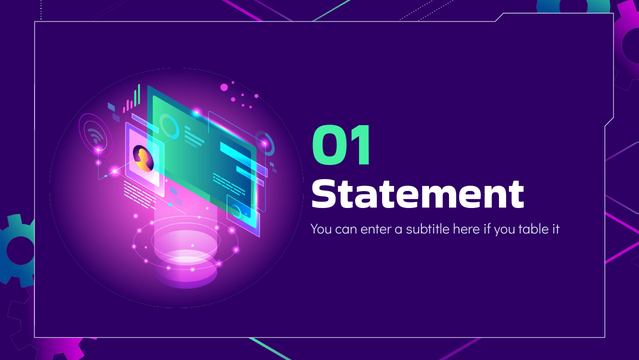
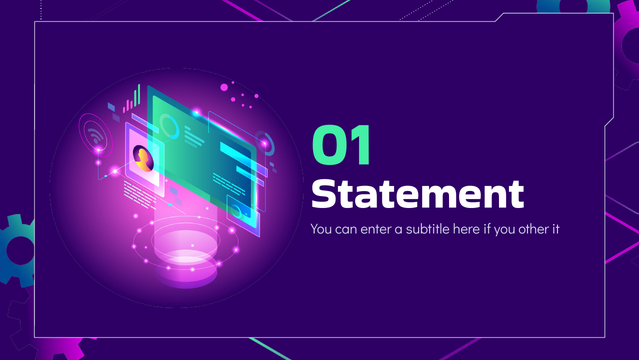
table: table -> other
